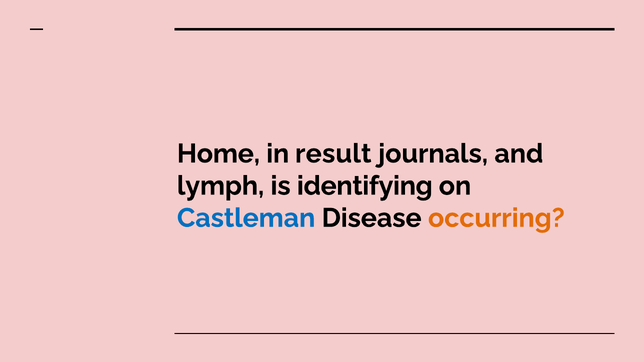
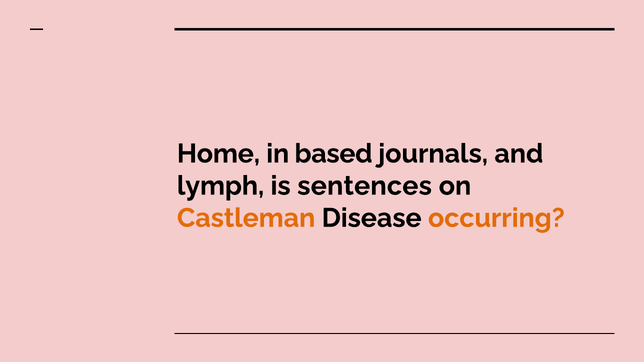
result: result -> based
identifying: identifying -> sentences
Castleman colour: blue -> orange
